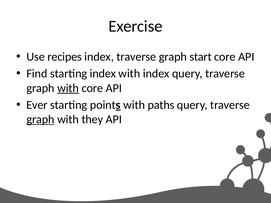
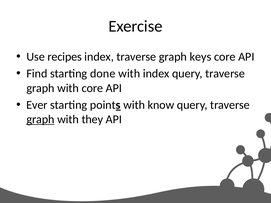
start: start -> keys
starting index: index -> done
with at (68, 88) underline: present -> none
paths: paths -> know
